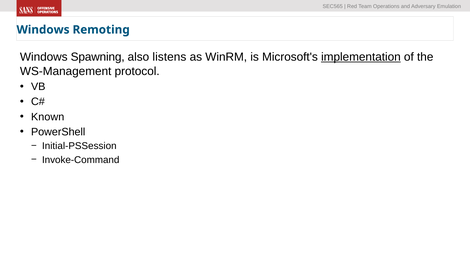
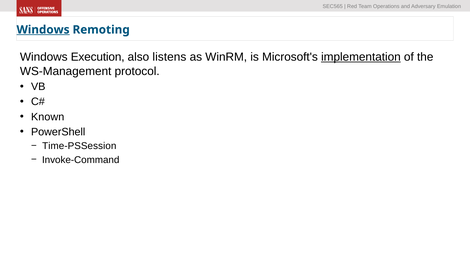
Windows at (43, 30) underline: none -> present
Spawning: Spawning -> Execution
Initial-PSSession: Initial-PSSession -> Time-PSSession
